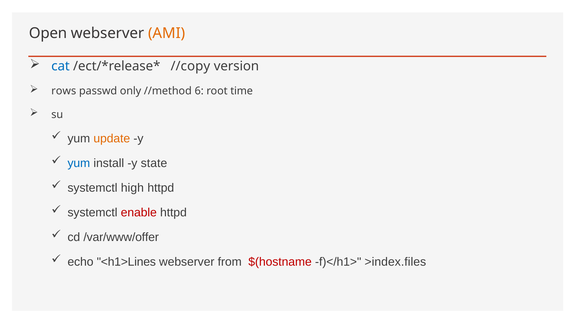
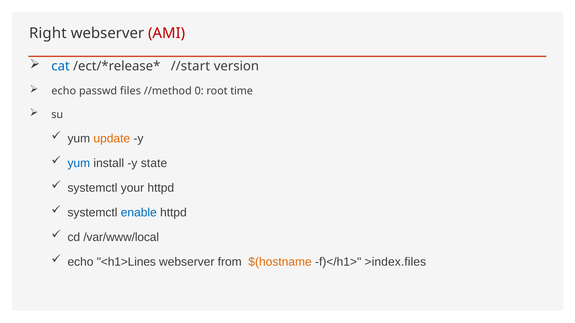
Open: Open -> Right
AMI colour: orange -> red
//copy: //copy -> //start
rows at (64, 91): rows -> echo
only: only -> files
6: 6 -> 0
high: high -> your
enable colour: red -> blue
/var/www/offer: /var/www/offer -> /var/www/local
$(hostname colour: red -> orange
